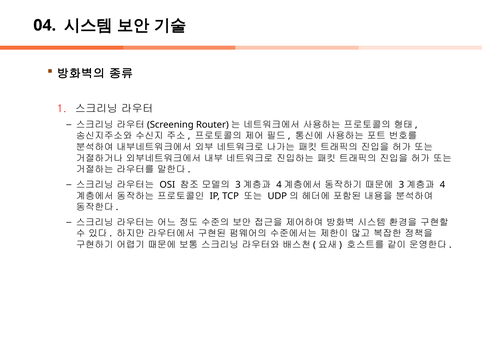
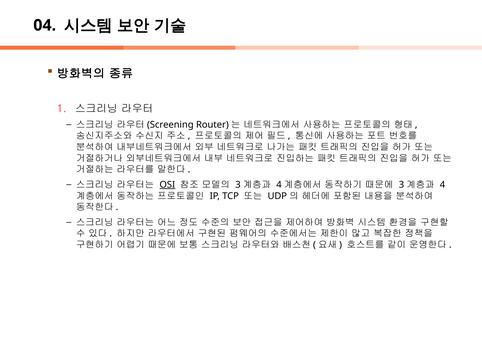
OSI underline: none -> present
